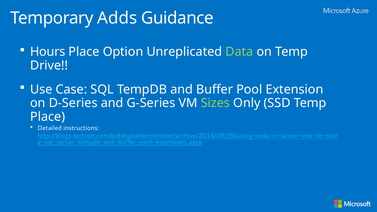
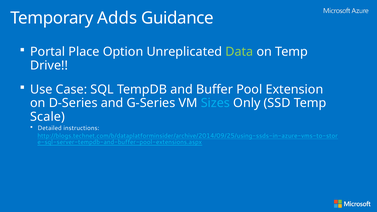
Hours: Hours -> Portal
Sizes colour: light green -> light blue
Place at (48, 117): Place -> Scale
